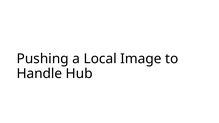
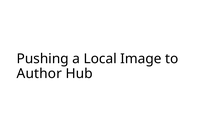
Handle: Handle -> Author
